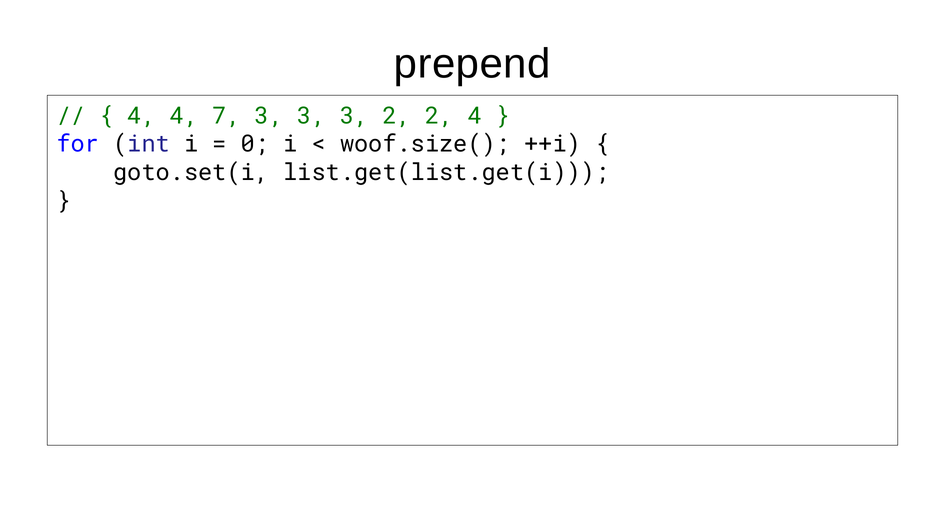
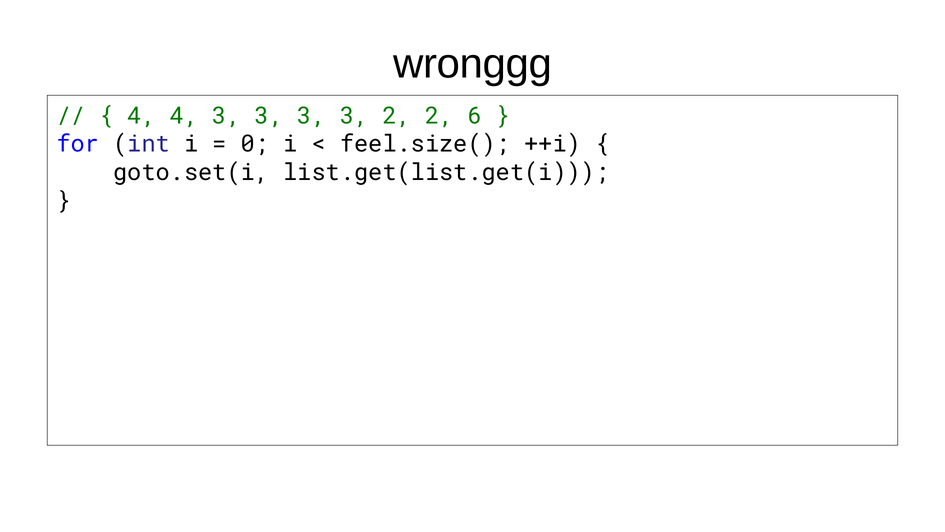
prepend: prepend -> wronggg
4 7: 7 -> 3
2 4: 4 -> 6
woof.size(: woof.size( -> feel.size(
